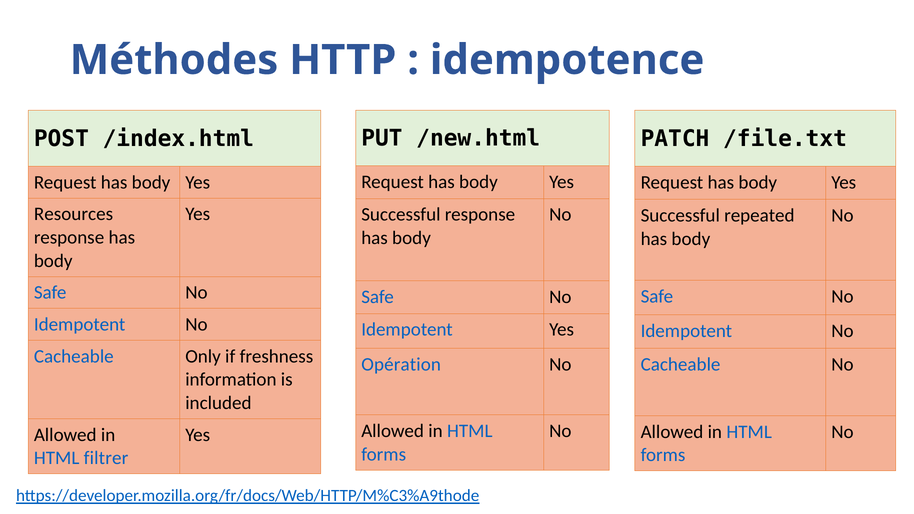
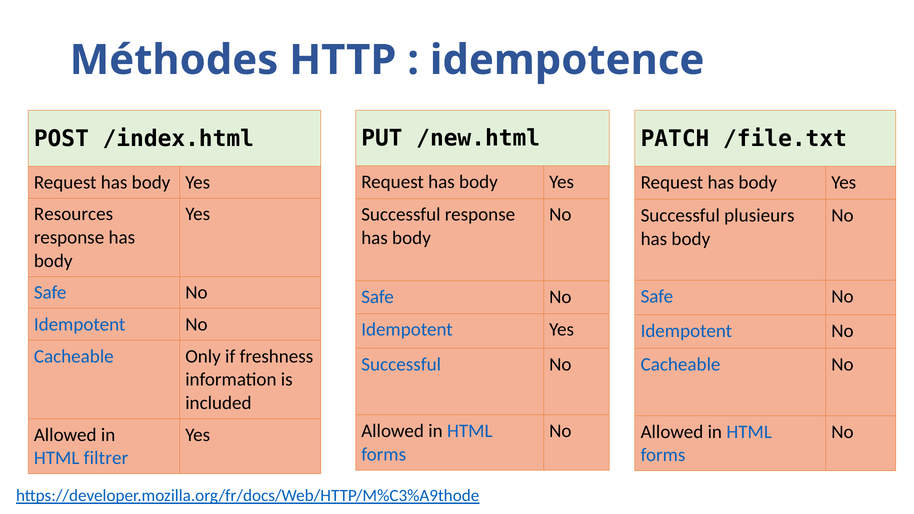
repeated: repeated -> plusieurs
Opération at (401, 365): Opération -> Successful
